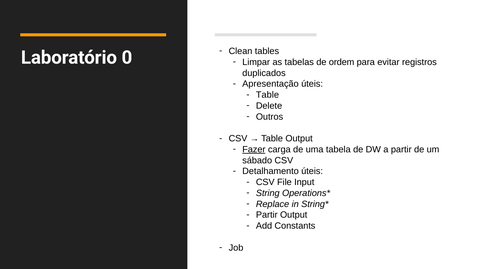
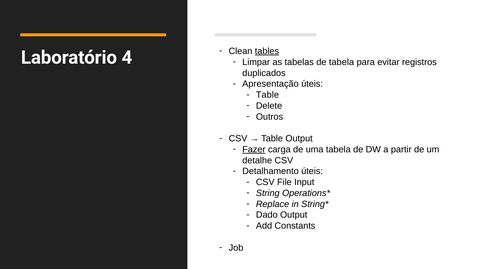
0: 0 -> 4
tables underline: none -> present
de ordem: ordem -> tabela
sábado: sábado -> detalhe
Partir at (267, 215): Partir -> Dado
